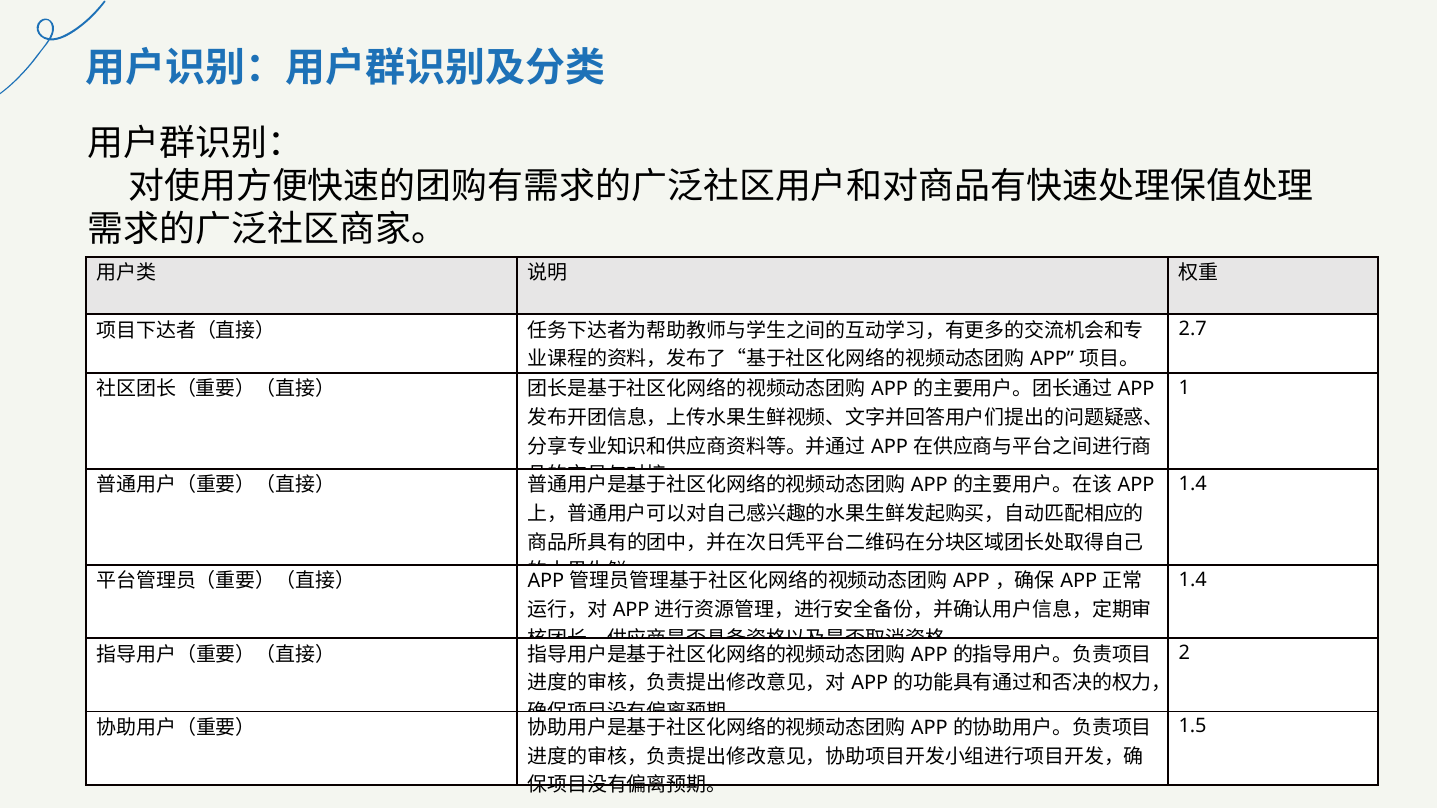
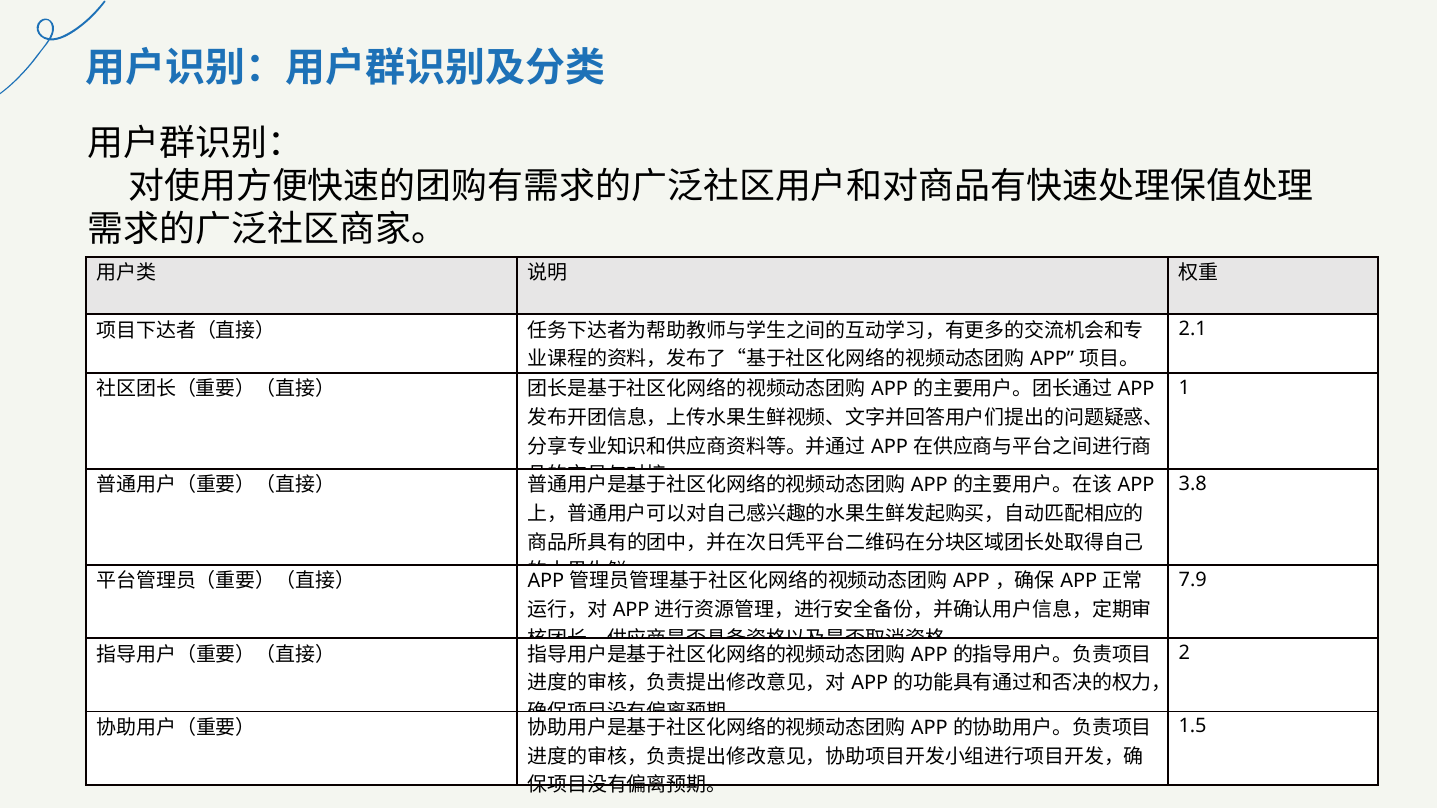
2.7: 2.7 -> 2.1
1.4 at (1193, 484): 1.4 -> 3.8
1.4 at (1193, 580): 1.4 -> 7.9
